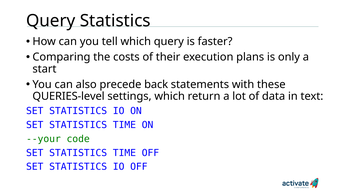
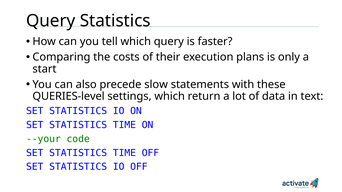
back: back -> slow
